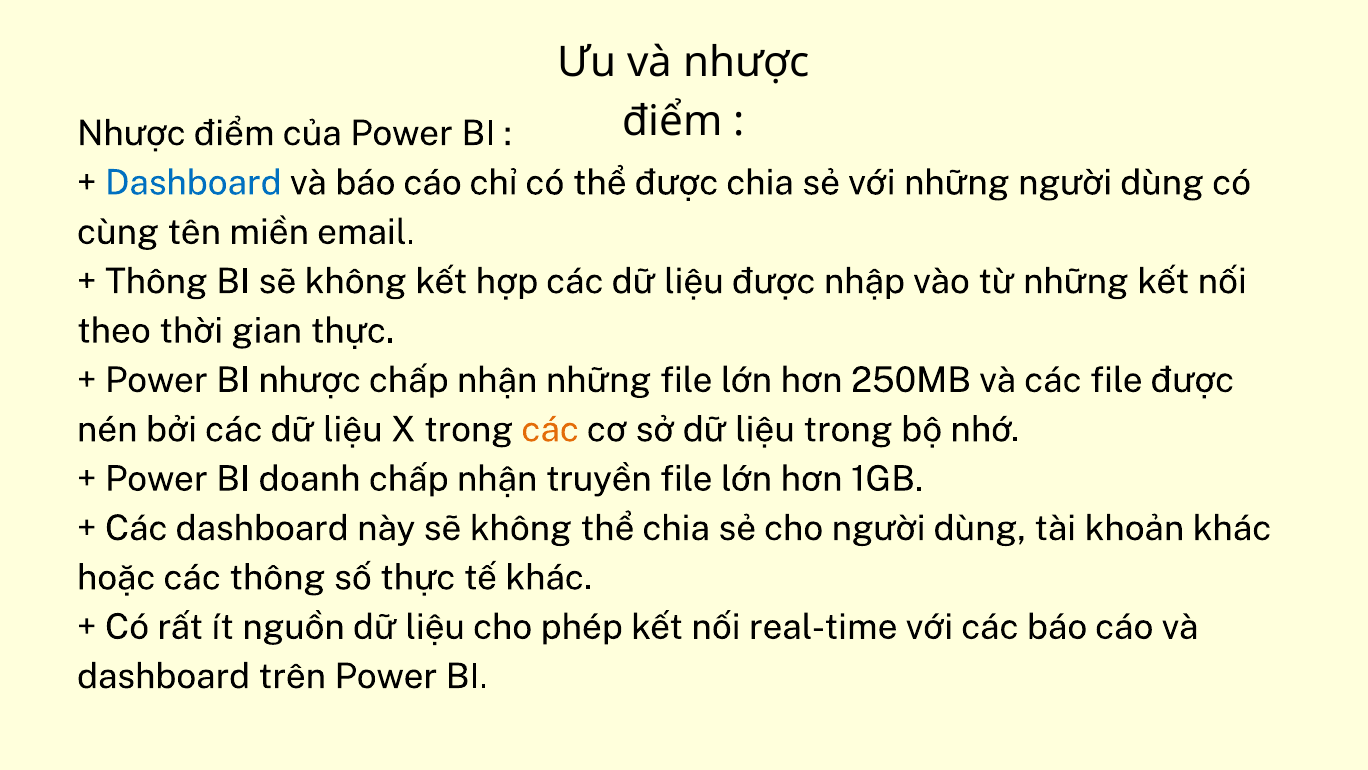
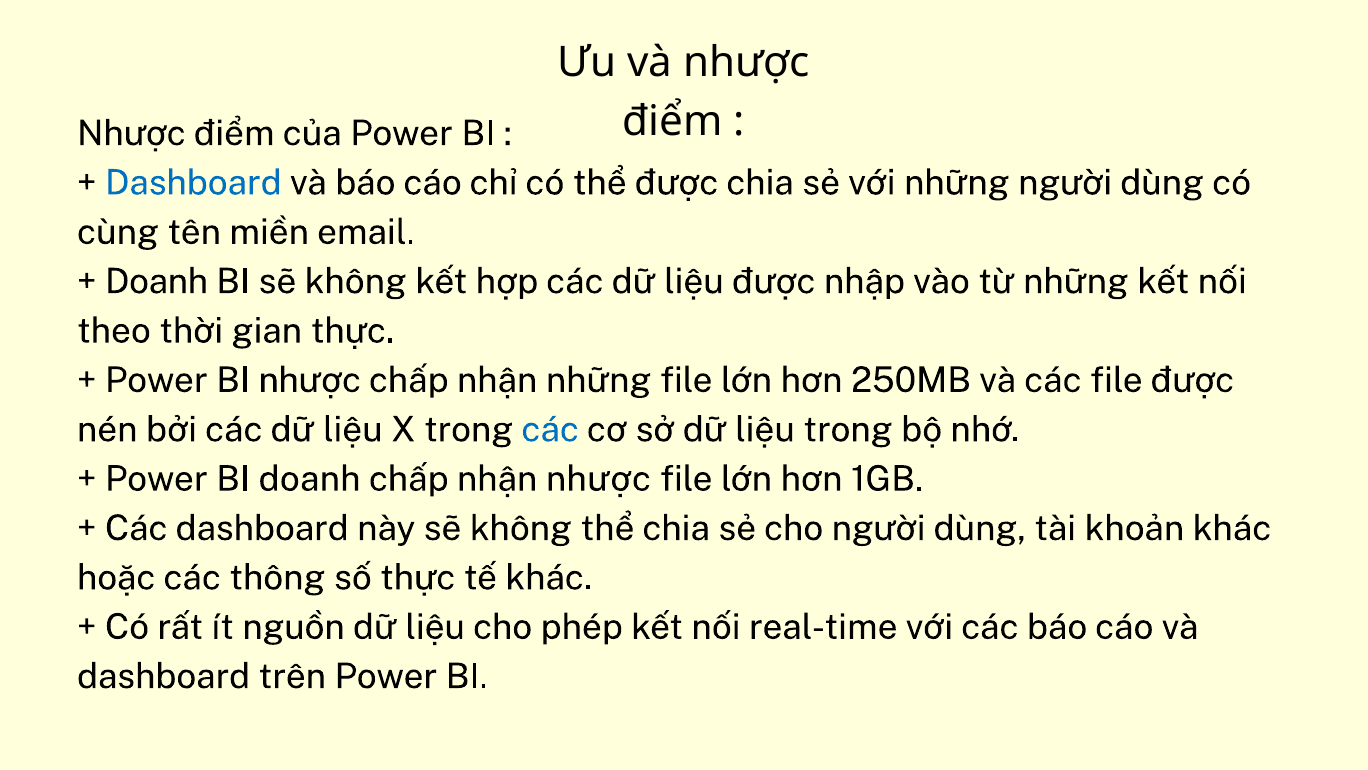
Thông at (156, 281): Thông -> Doanh
các at (550, 429) colour: orange -> blue
nhận truyền: truyền -> nhược
